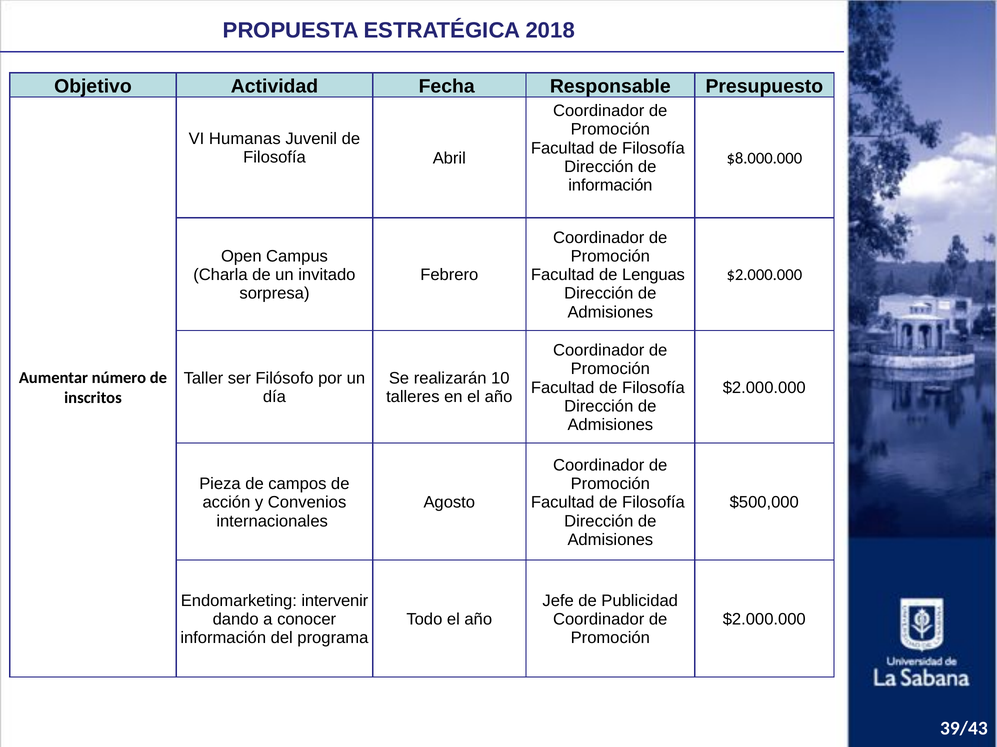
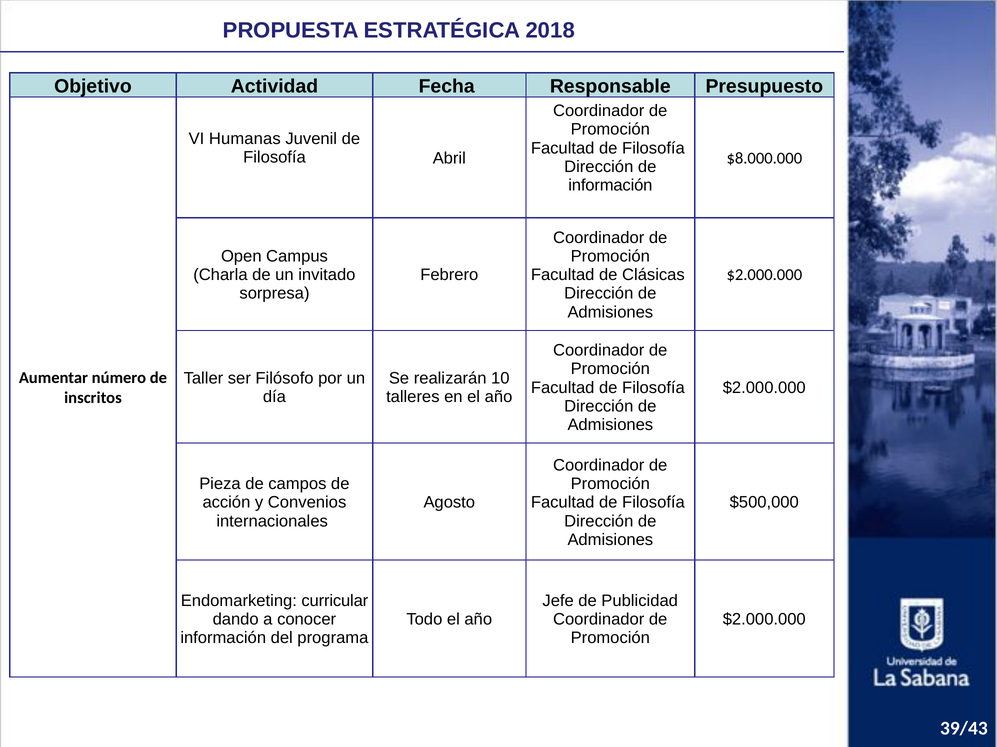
Lenguas: Lenguas -> Clásicas
intervenir: intervenir -> curricular
